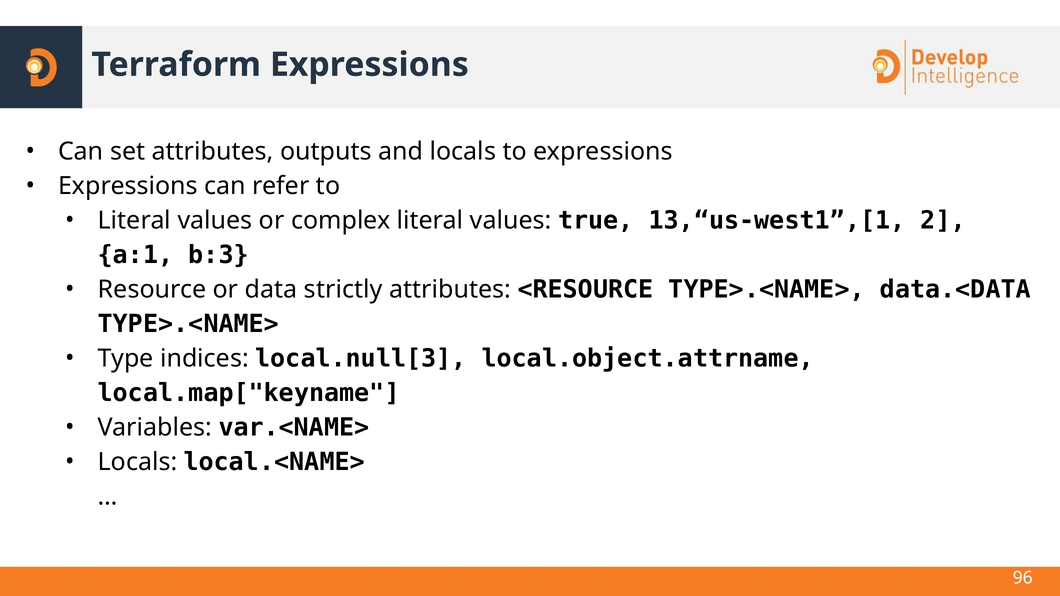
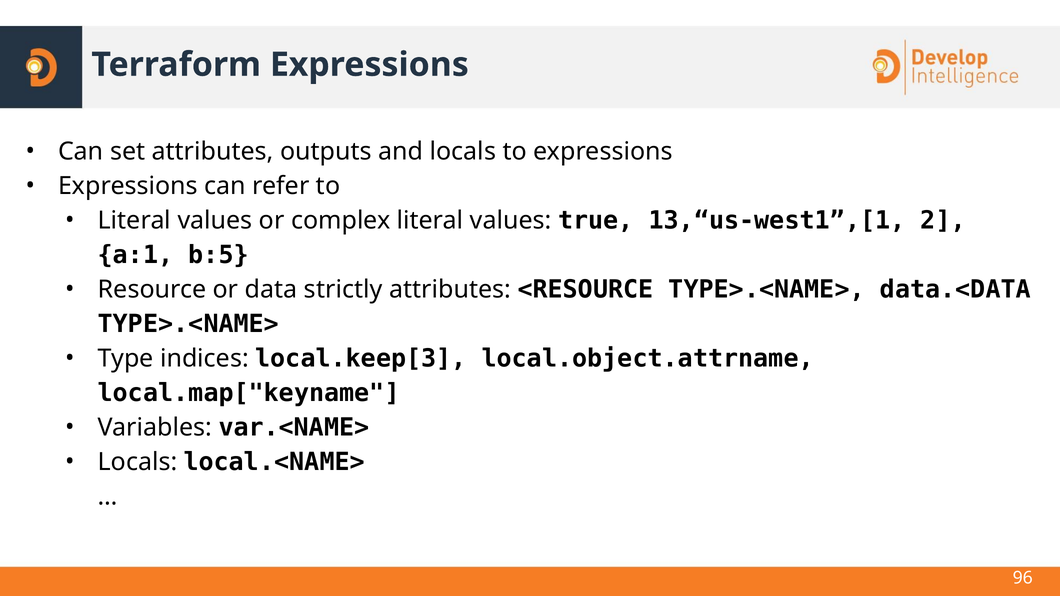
b:3: b:3 -> b:5
local.null[3: local.null[3 -> local.keep[3
